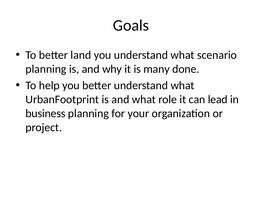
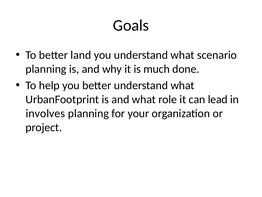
many: many -> much
business: business -> involves
